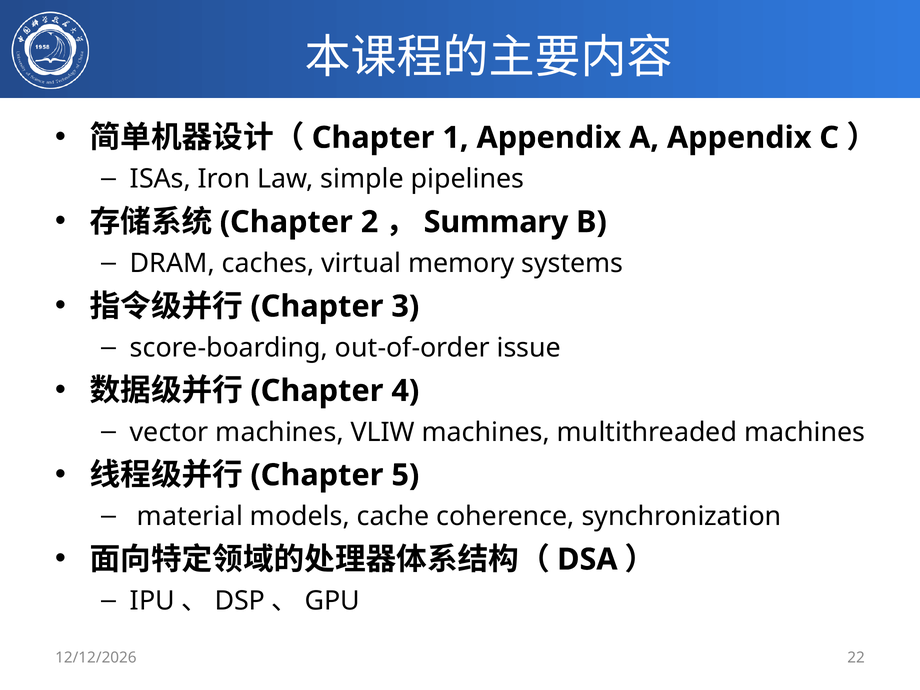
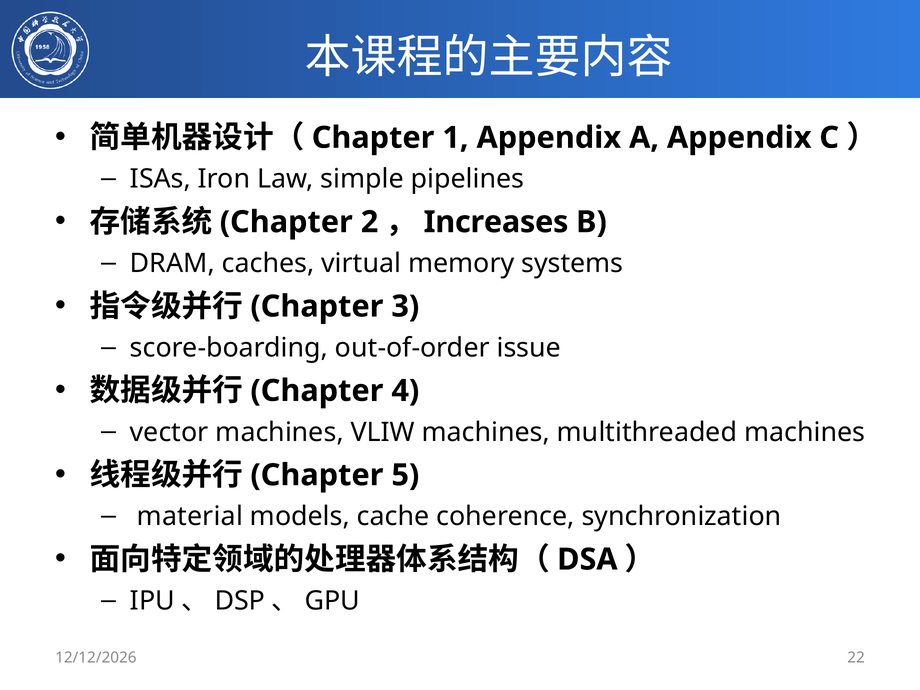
Summary: Summary -> Increases
